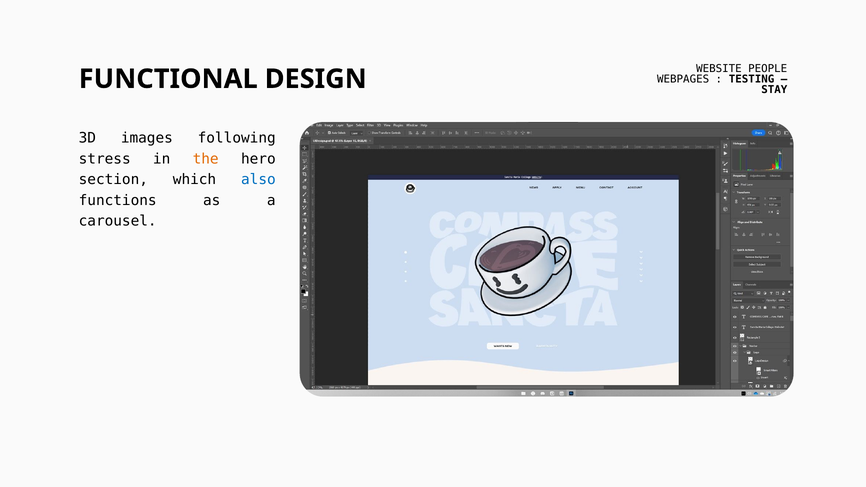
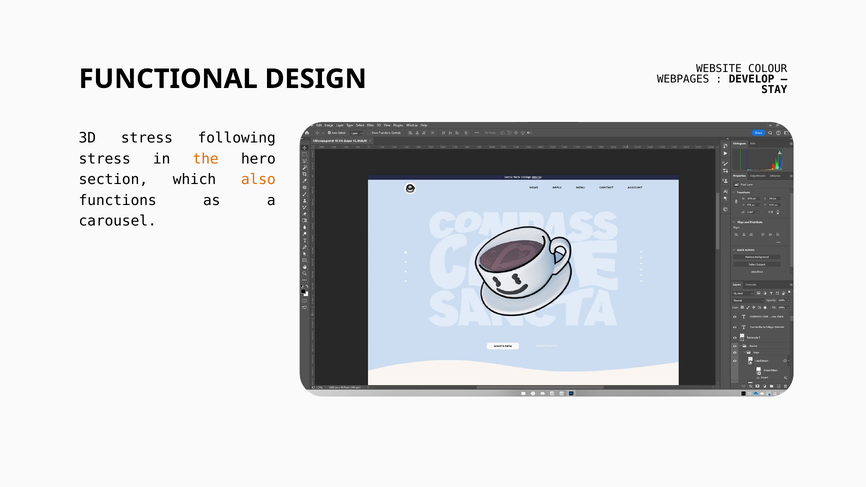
PEOPLE: PEOPLE -> COLOUR
TESTING: TESTING -> DEVELOP
3D images: images -> stress
also colour: blue -> orange
